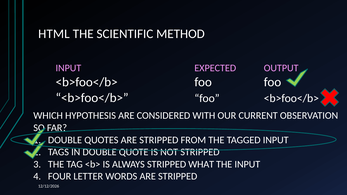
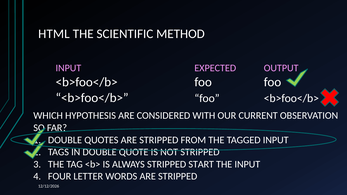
WHAT: WHAT -> START
